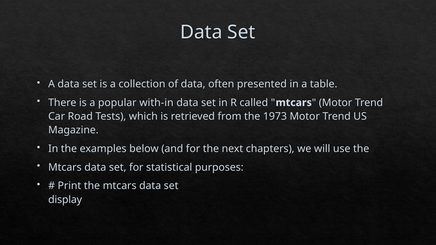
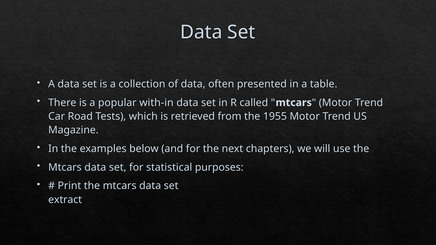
1973: 1973 -> 1955
display: display -> extract
